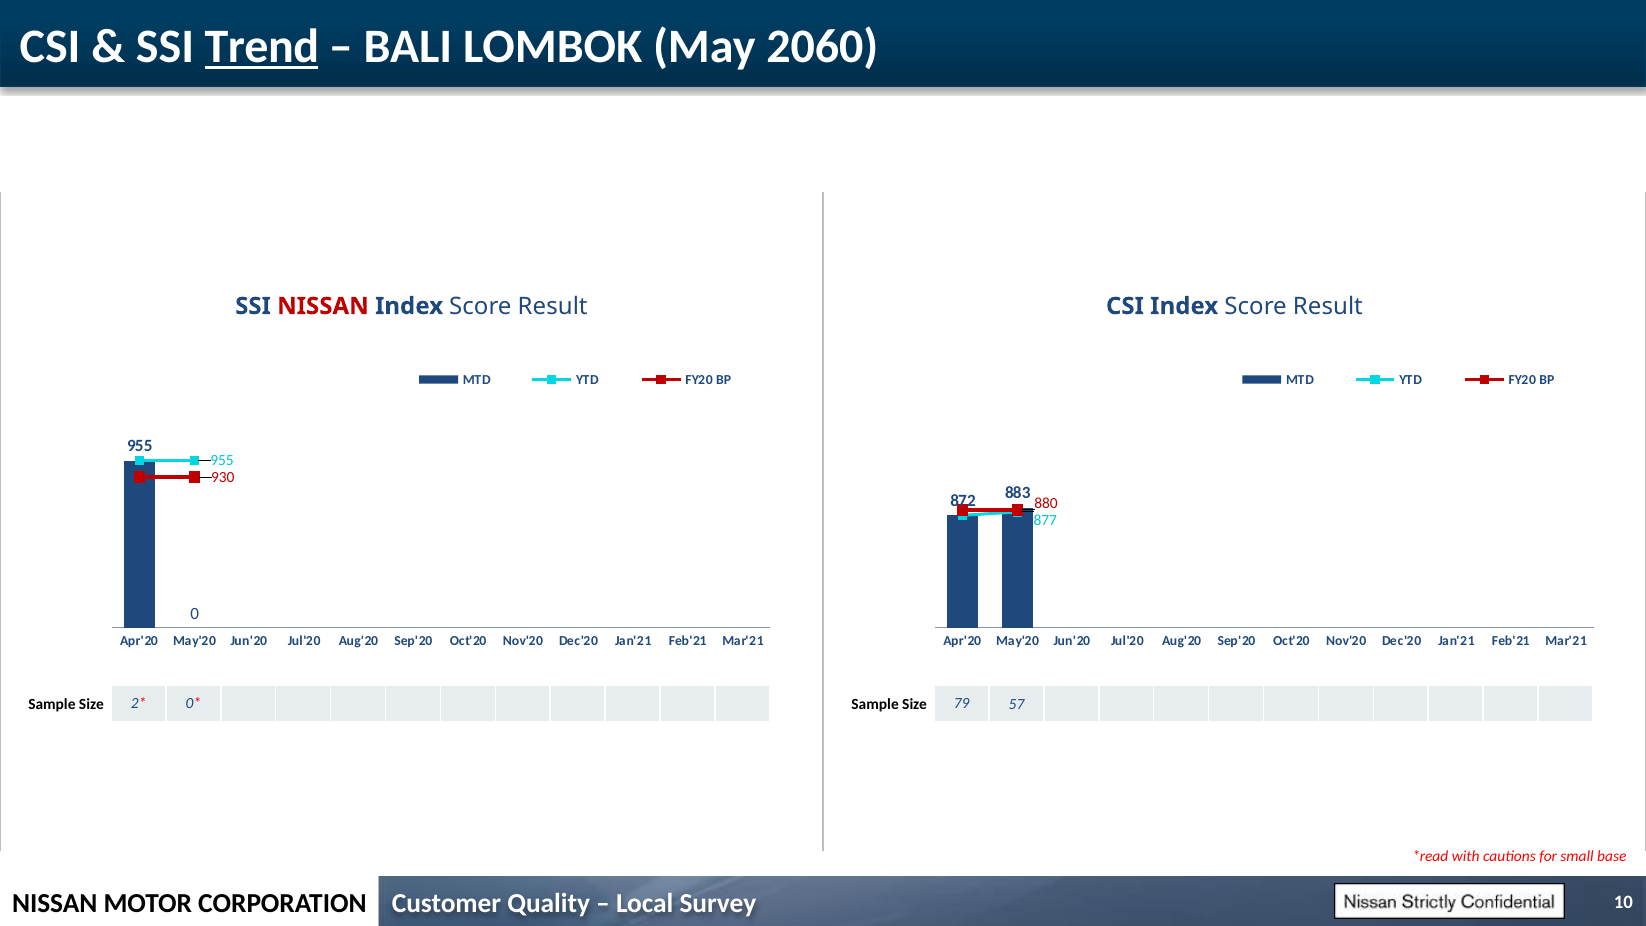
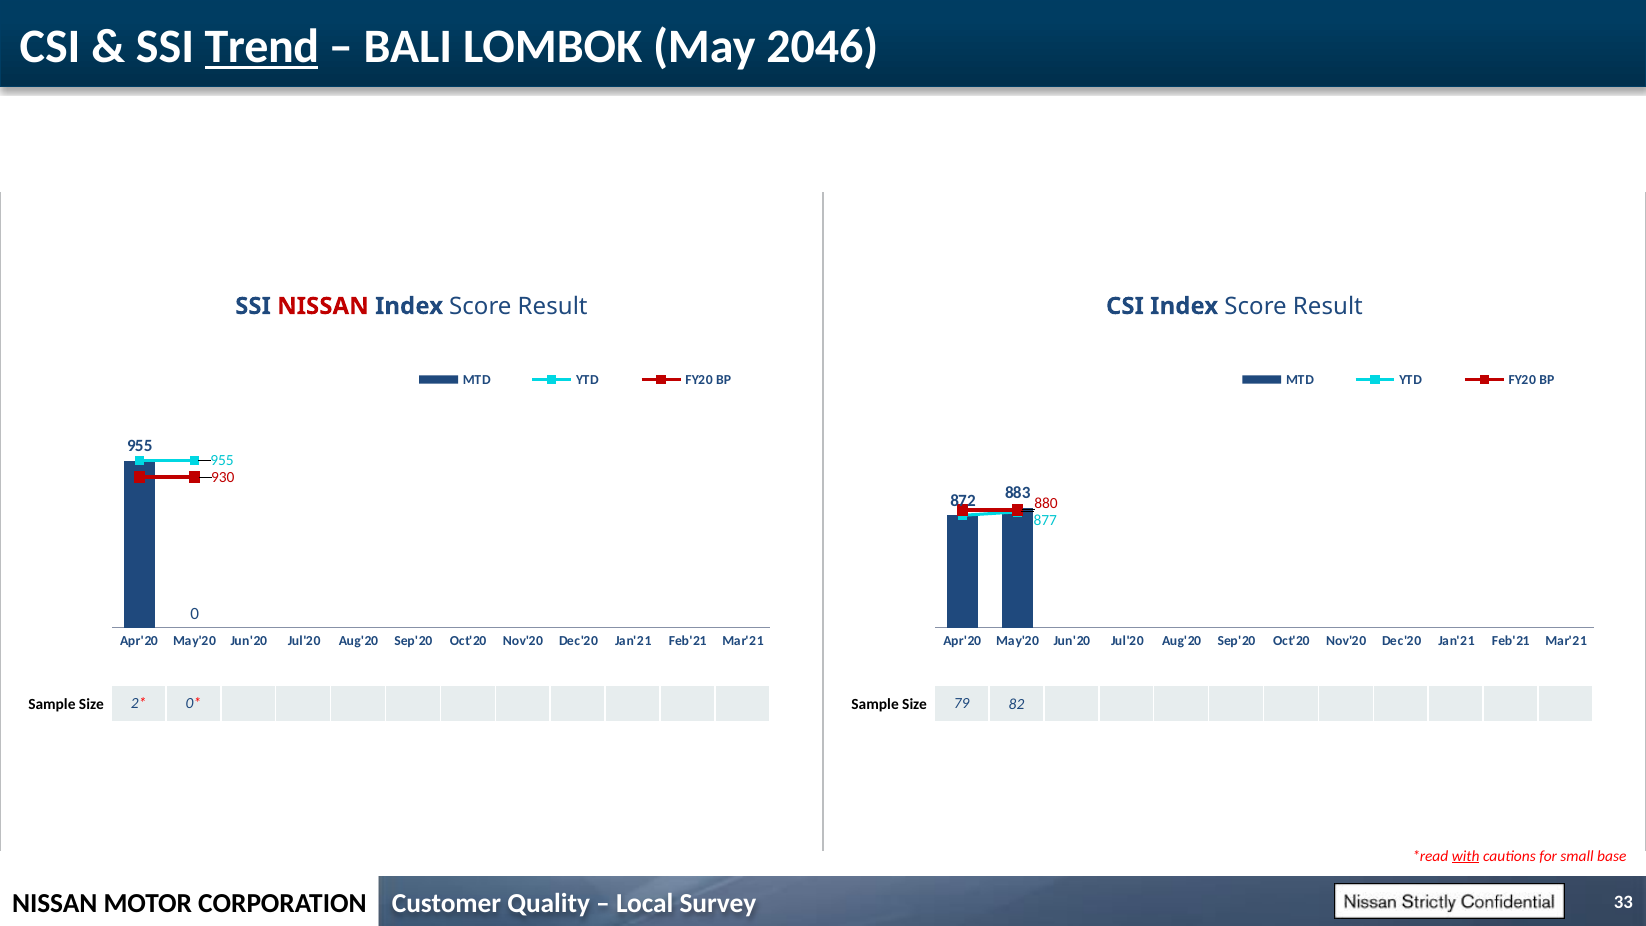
2060: 2060 -> 2046
57: 57 -> 82
with underline: none -> present
10: 10 -> 33
